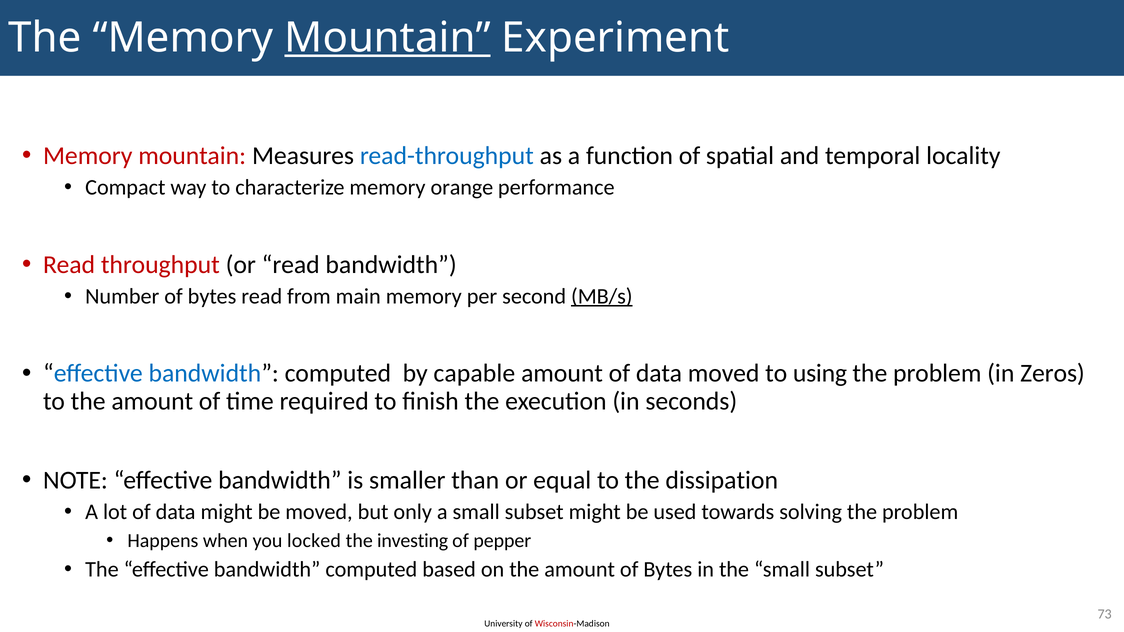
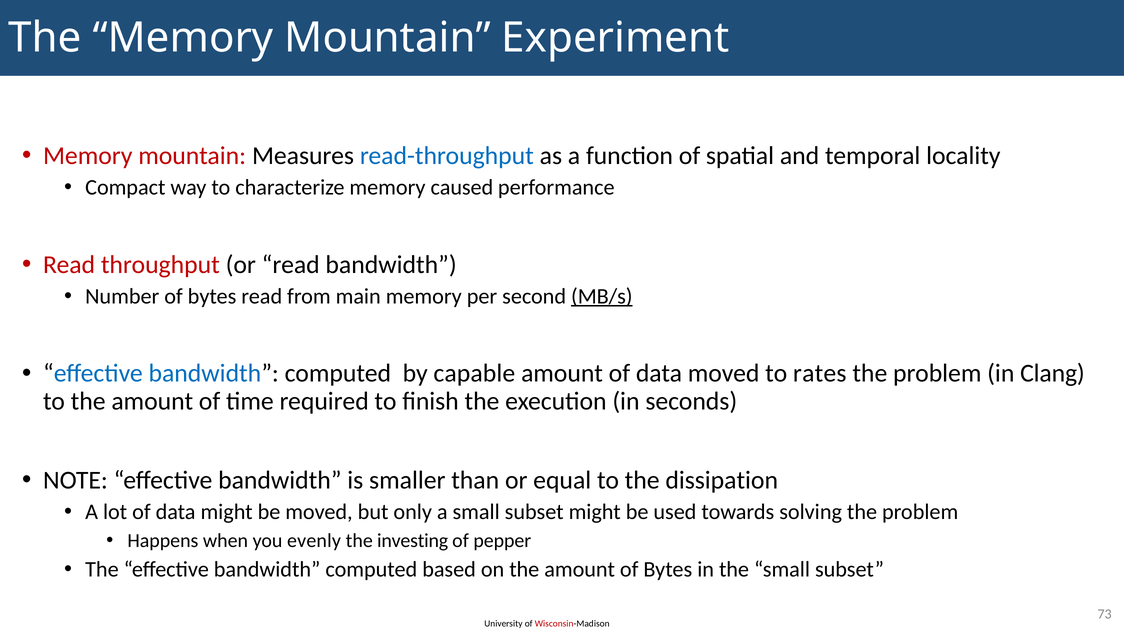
Mountain at (388, 38) underline: present -> none
orange: orange -> caused
using: using -> rates
Zeros: Zeros -> Clang
locked: locked -> evenly
